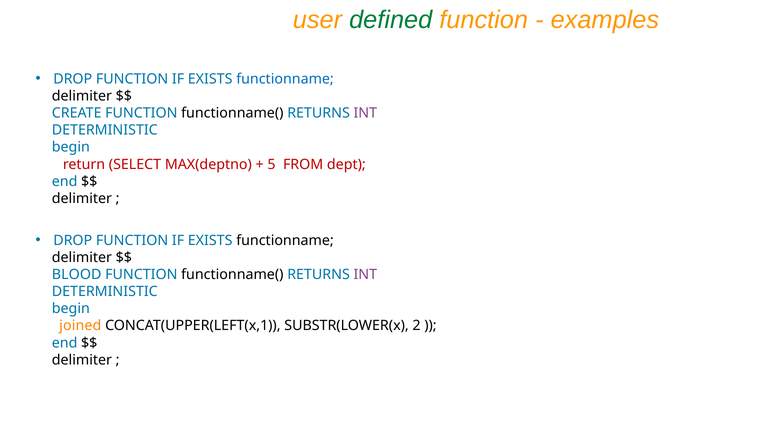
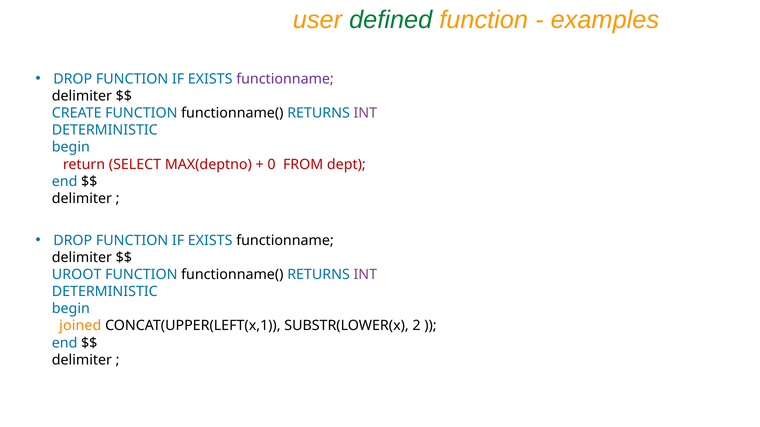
functionname at (285, 79) colour: blue -> purple
5: 5 -> 0
BLOOD: BLOOD -> UROOT
